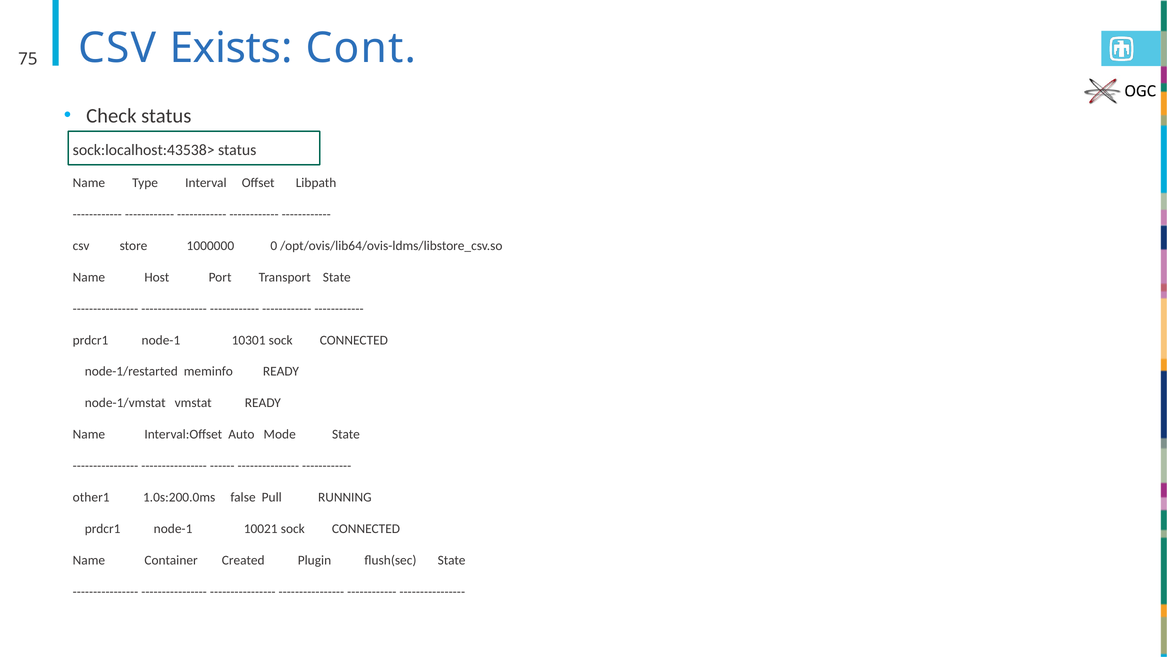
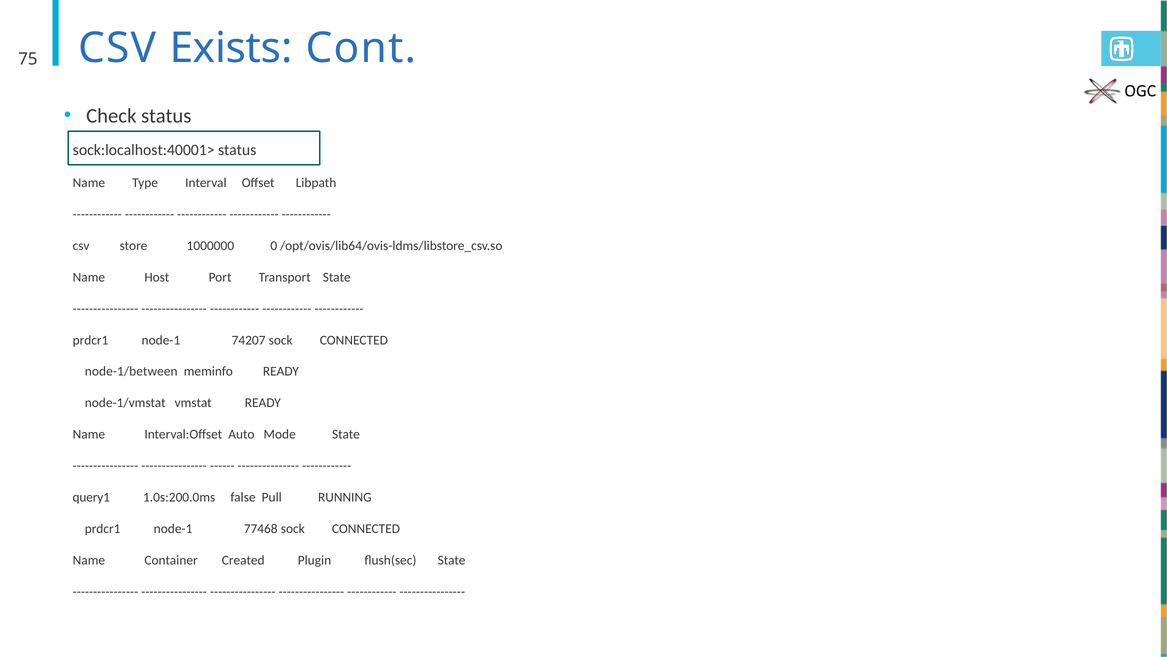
sock:localhost:43538>: sock:localhost:43538> -> sock:localhost:40001>
10301: 10301 -> 74207
node-1/restarted: node-1/restarted -> node-1/between
other1: other1 -> query1
10021: 10021 -> 77468
